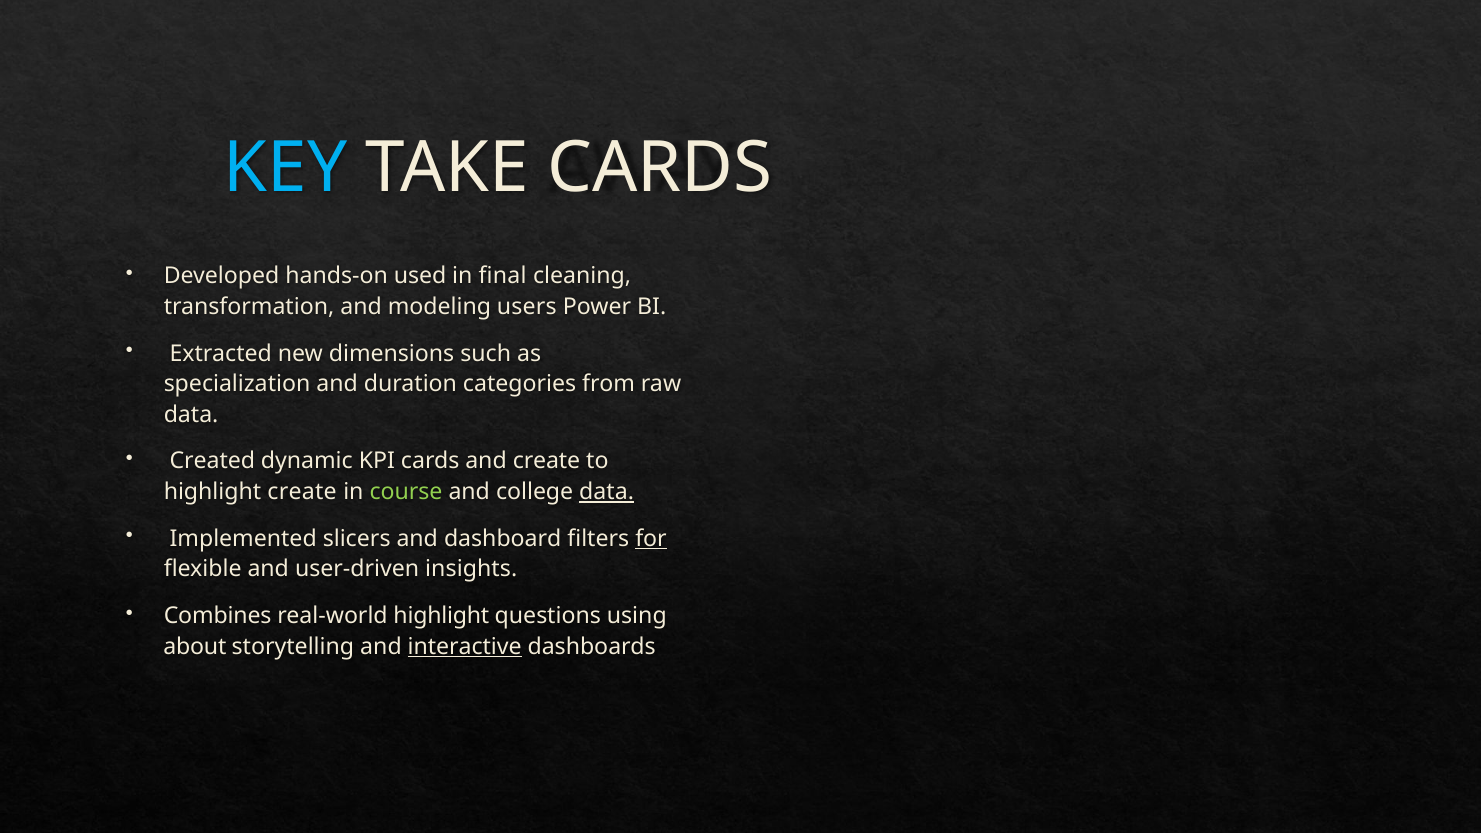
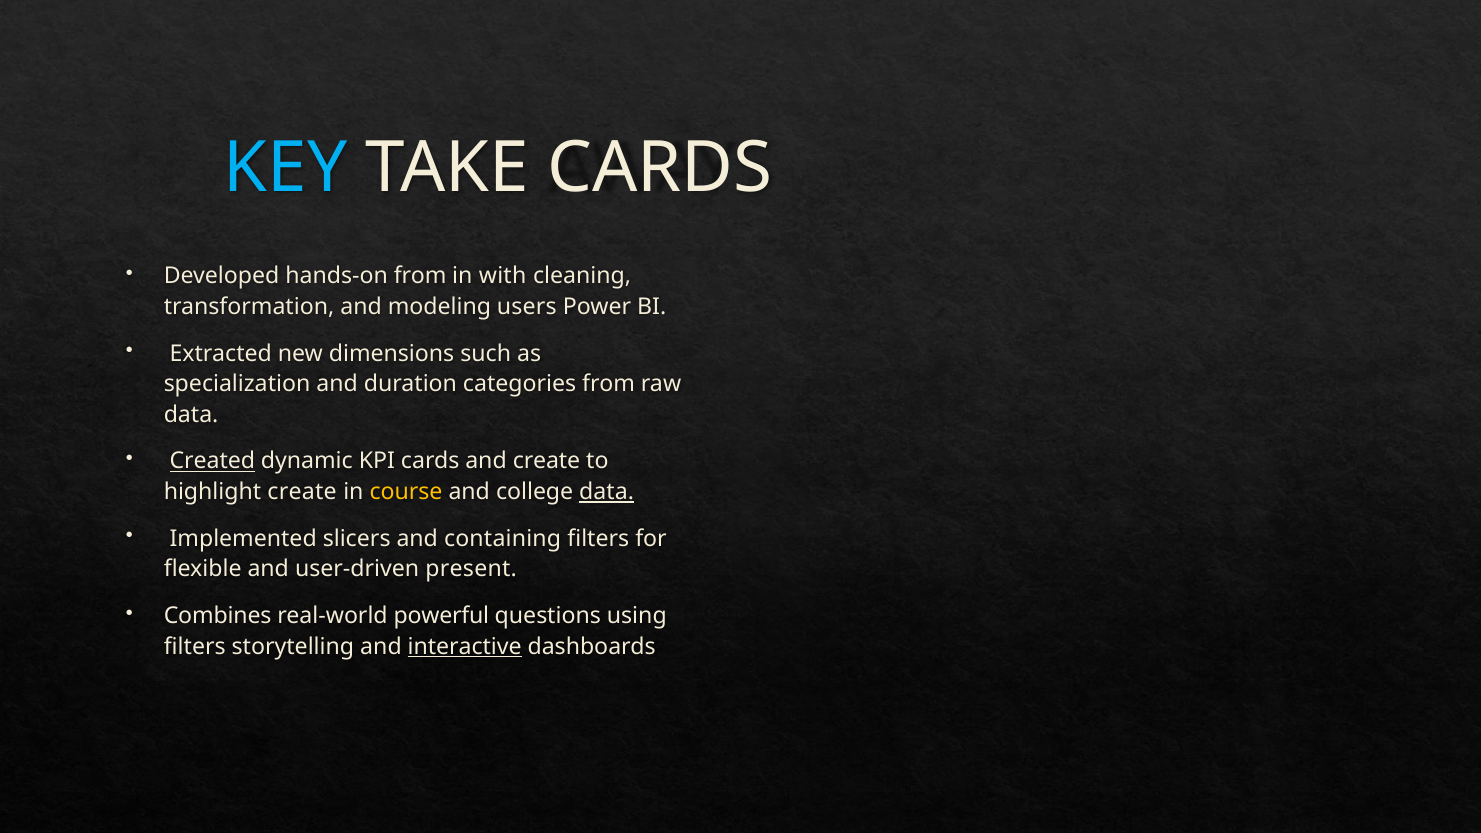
hands-on used: used -> from
final: final -> with
Created underline: none -> present
course colour: light green -> yellow
dashboard: dashboard -> containing
for underline: present -> none
insights: insights -> present
real-world highlight: highlight -> powerful
about at (195, 647): about -> filters
